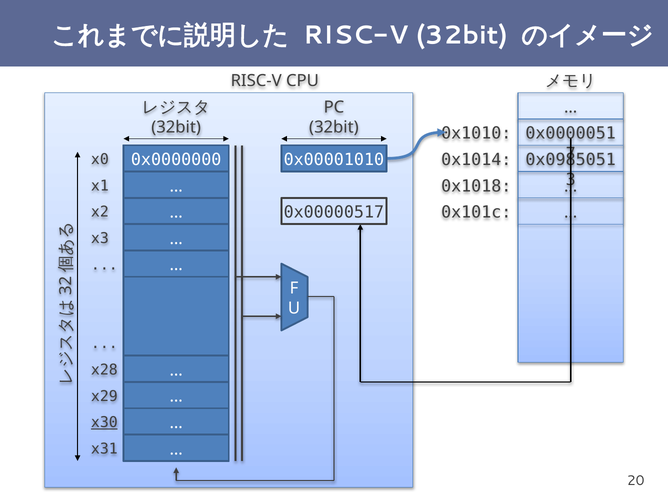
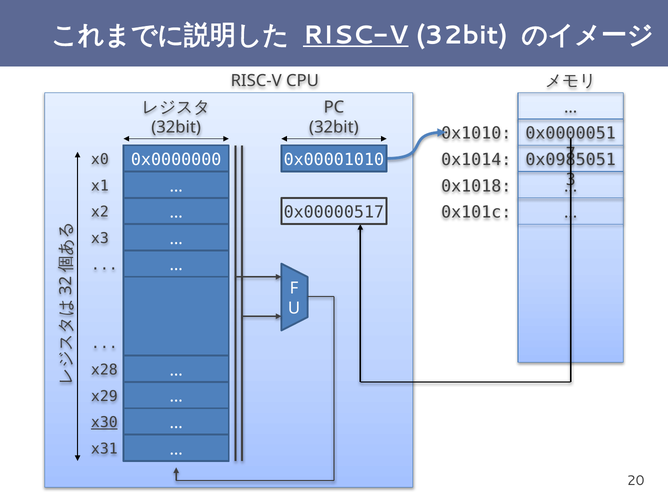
RISC-V at (356, 35) underline: none -> present
